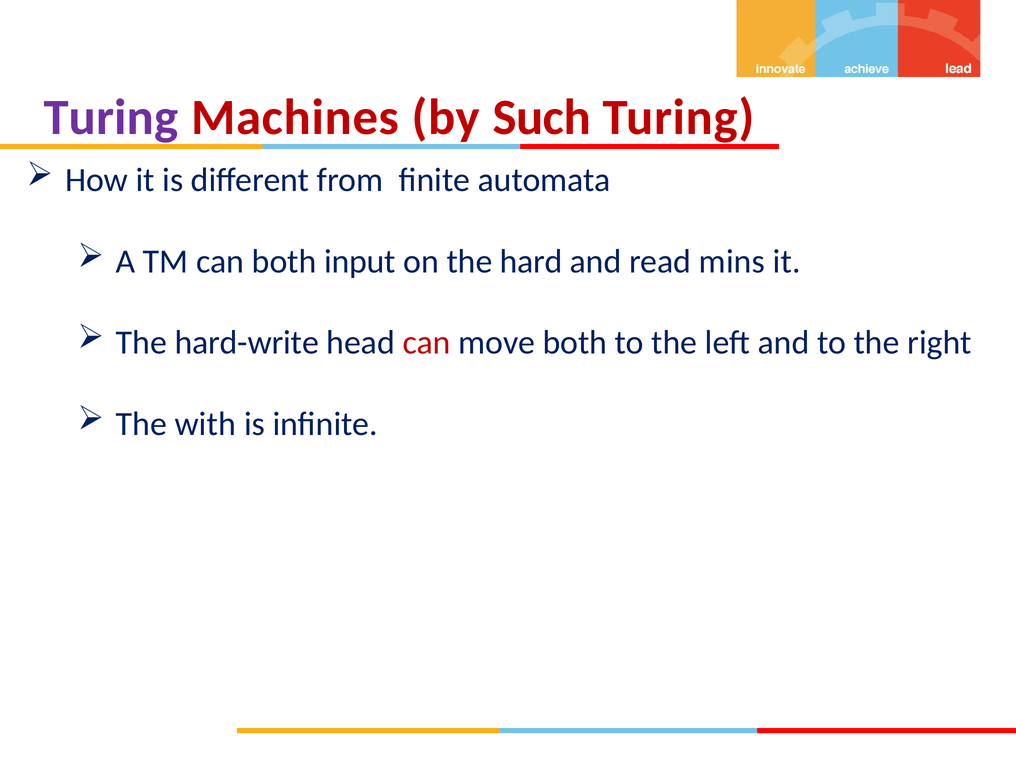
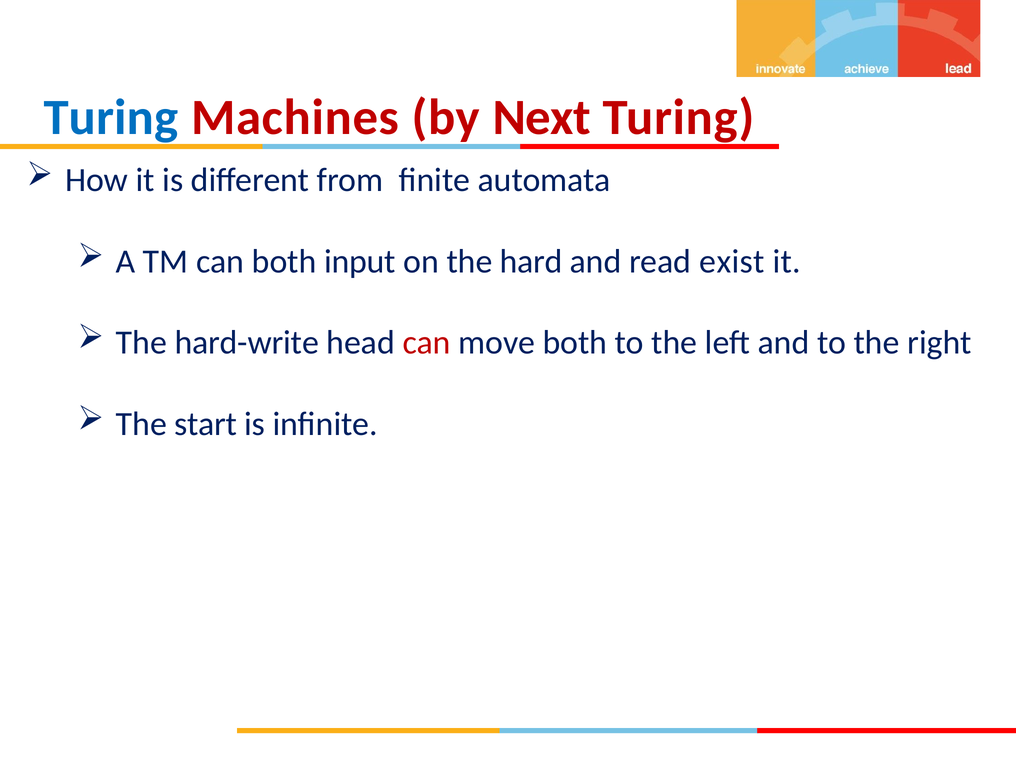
Turing at (111, 117) colour: purple -> blue
Such: Such -> Next
mins: mins -> exist
with: with -> start
